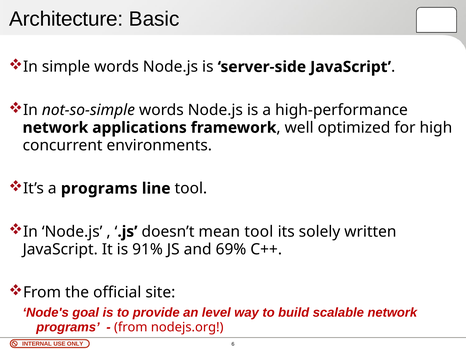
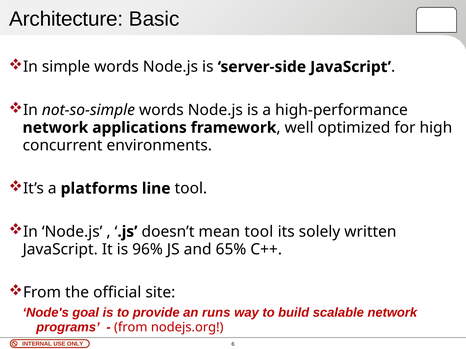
a programs: programs -> platforms
91%: 91% -> 96%
69%: 69% -> 65%
level: level -> runs
